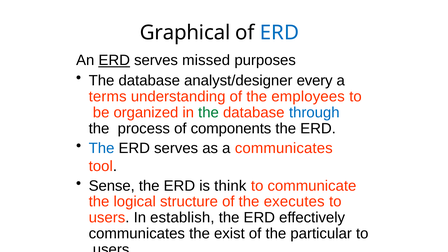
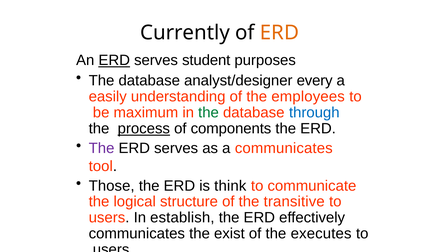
Graphical: Graphical -> Currently
ERD at (279, 33) colour: blue -> orange
missed: missed -> student
terms: terms -> easily
organized: organized -> maximum
process underline: none -> present
The at (102, 148) colour: blue -> purple
Sense: Sense -> Those
executes: executes -> transitive
particular: particular -> executes
